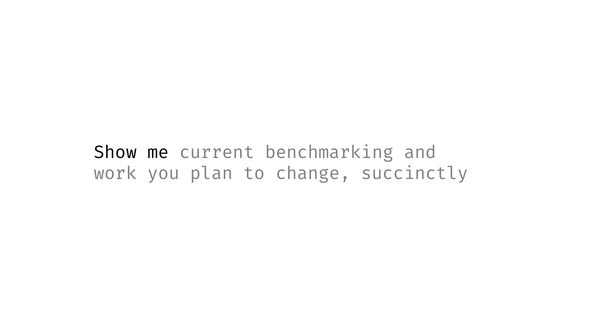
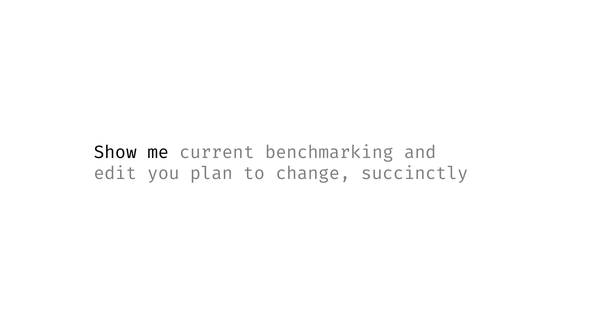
work: work -> edit
